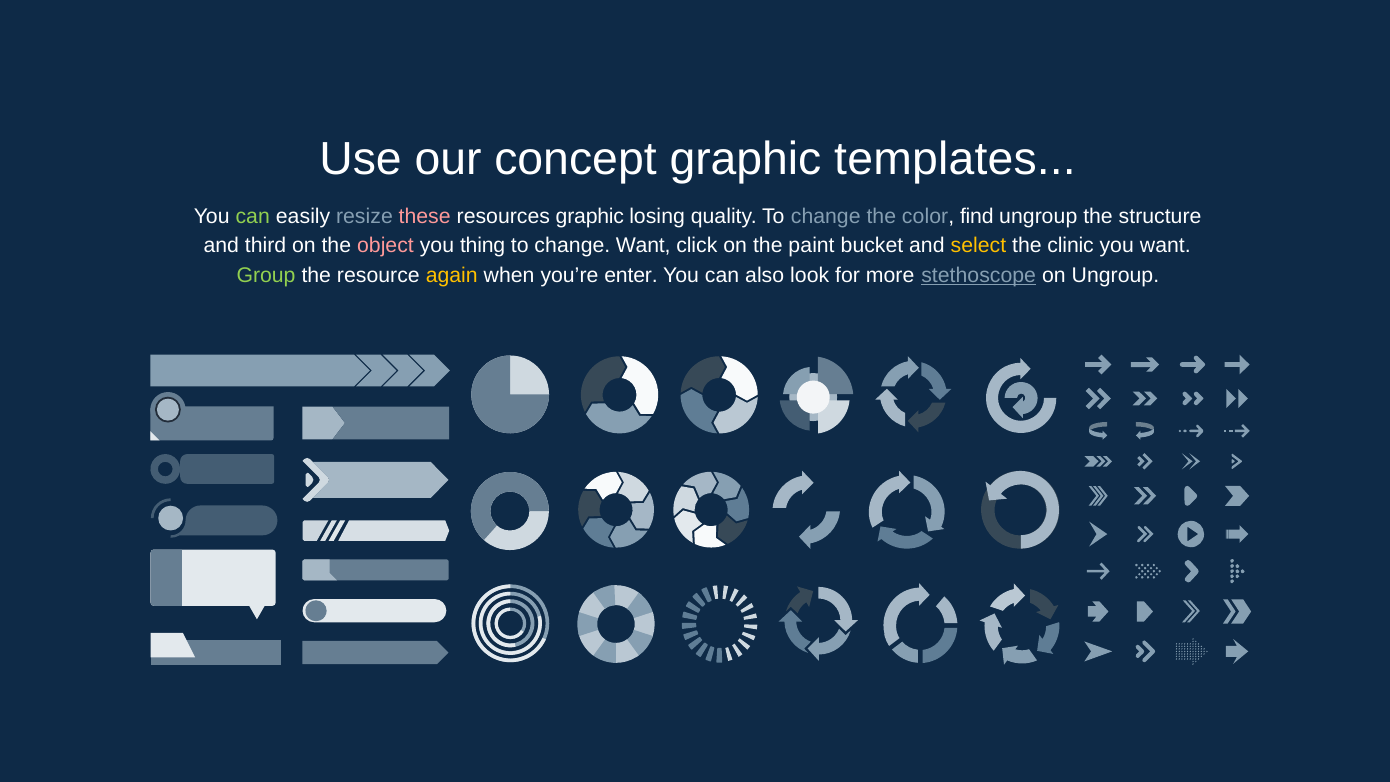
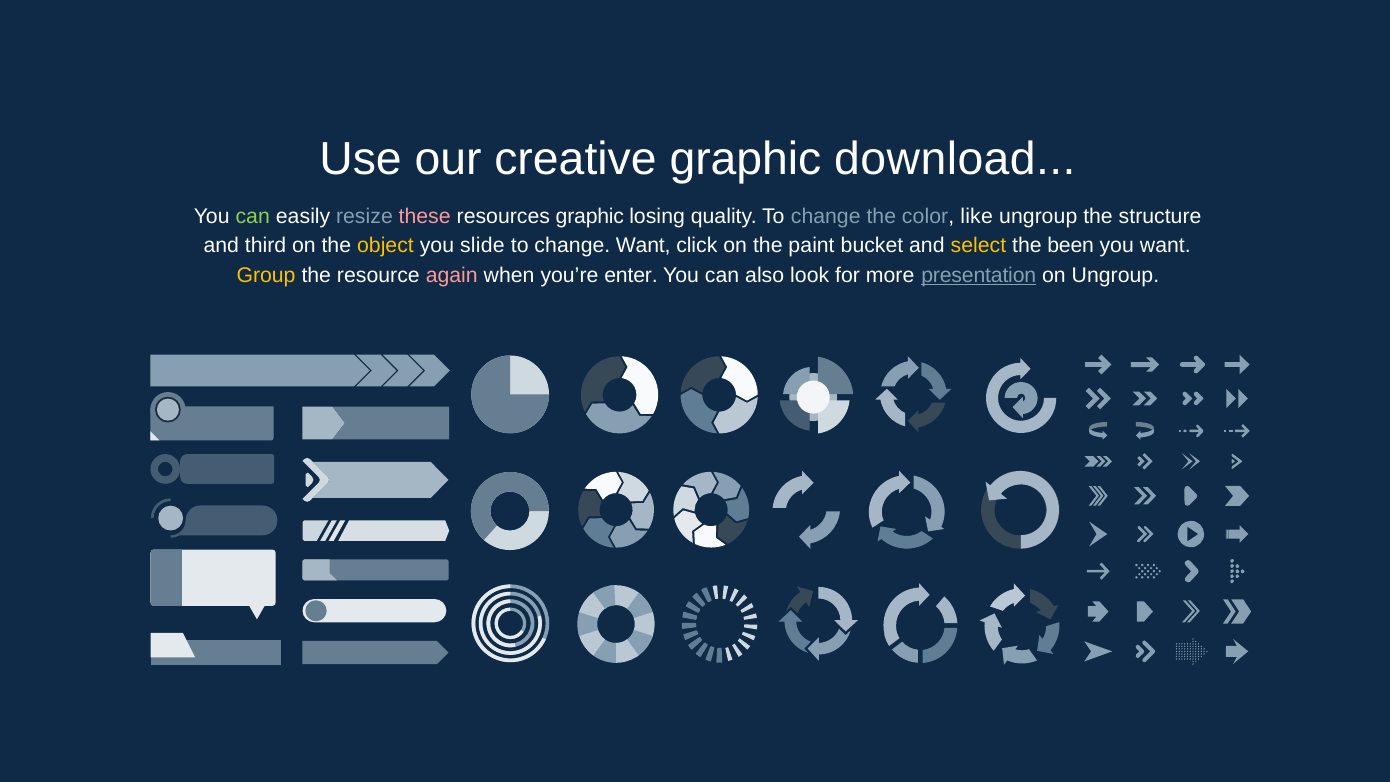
concept: concept -> creative
templates: templates -> download
find: find -> like
object colour: pink -> yellow
thing: thing -> slide
clinic: clinic -> been
Group colour: light green -> yellow
again colour: yellow -> pink
stethoscope: stethoscope -> presentation
